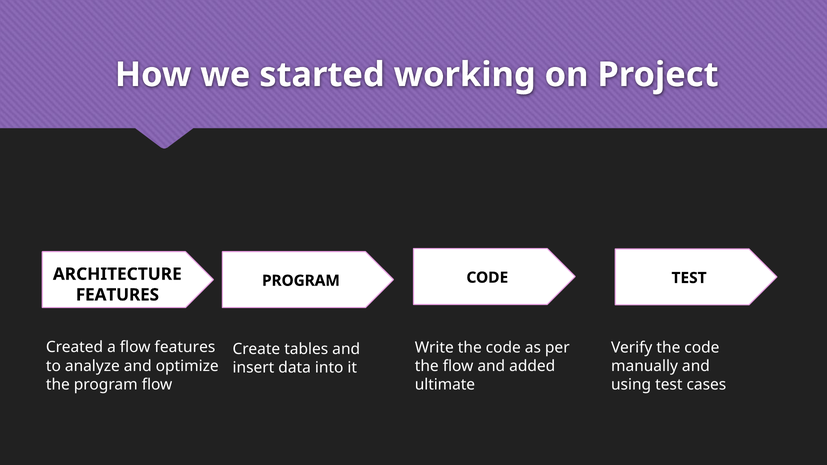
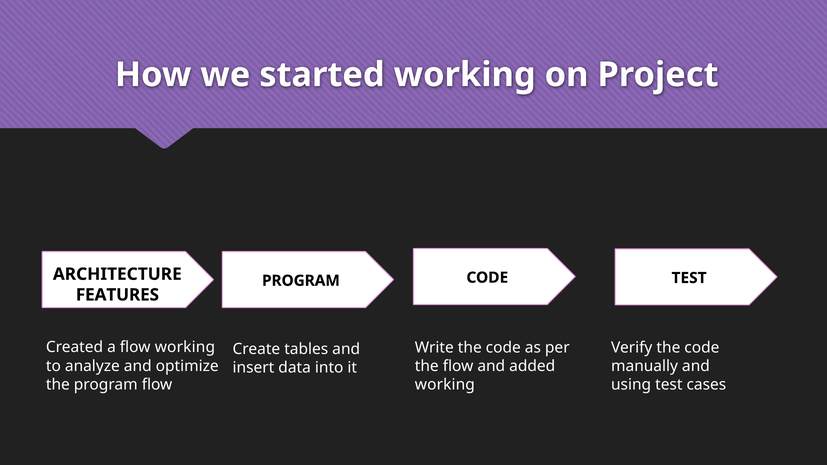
flow features: features -> working
ultimate at (445, 385): ultimate -> working
